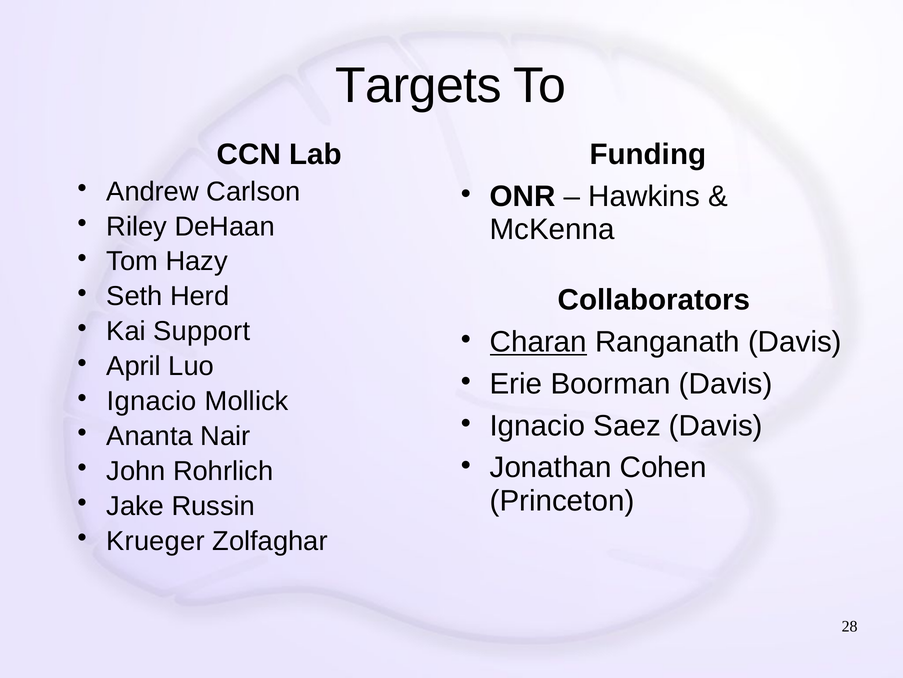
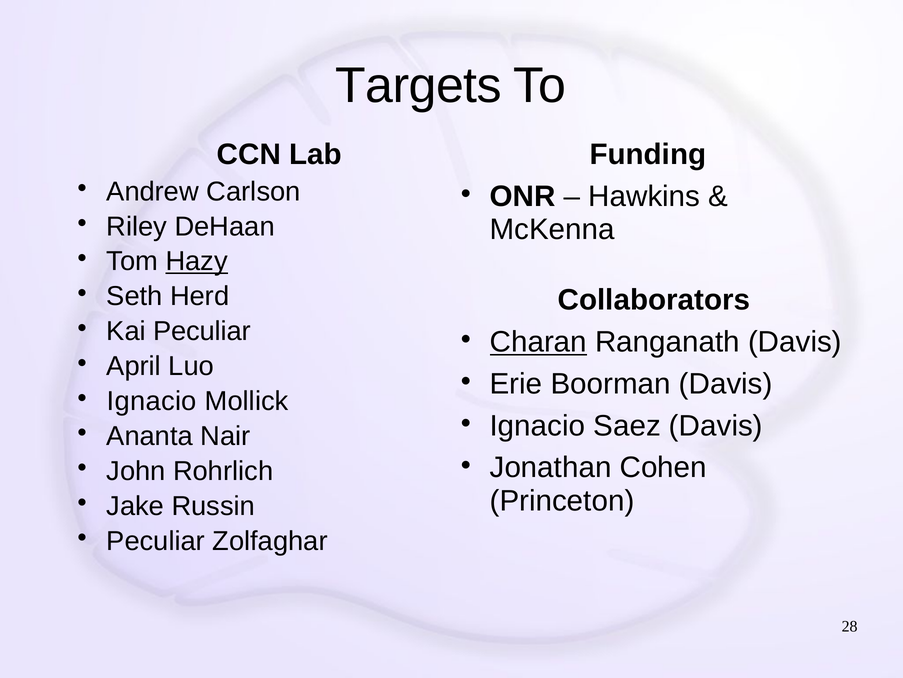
Hazy underline: none -> present
Kai Support: Support -> Peculiar
Krueger at (156, 541): Krueger -> Peculiar
